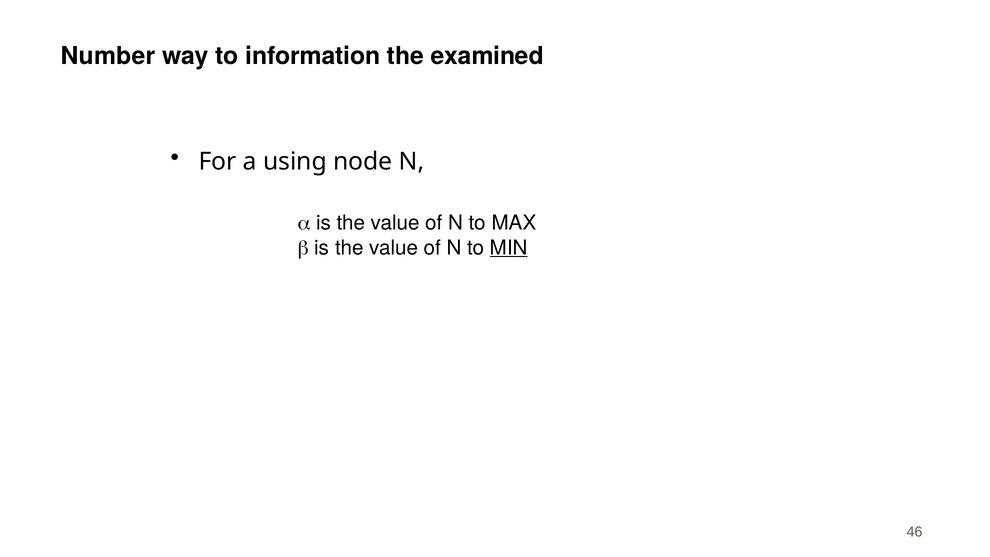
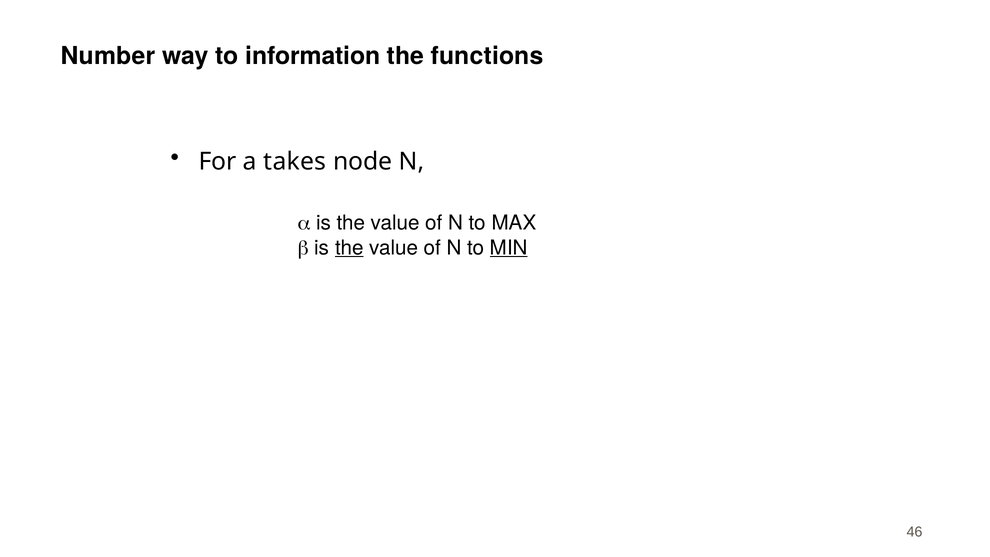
examined: examined -> functions
using: using -> takes
the at (349, 248) underline: none -> present
